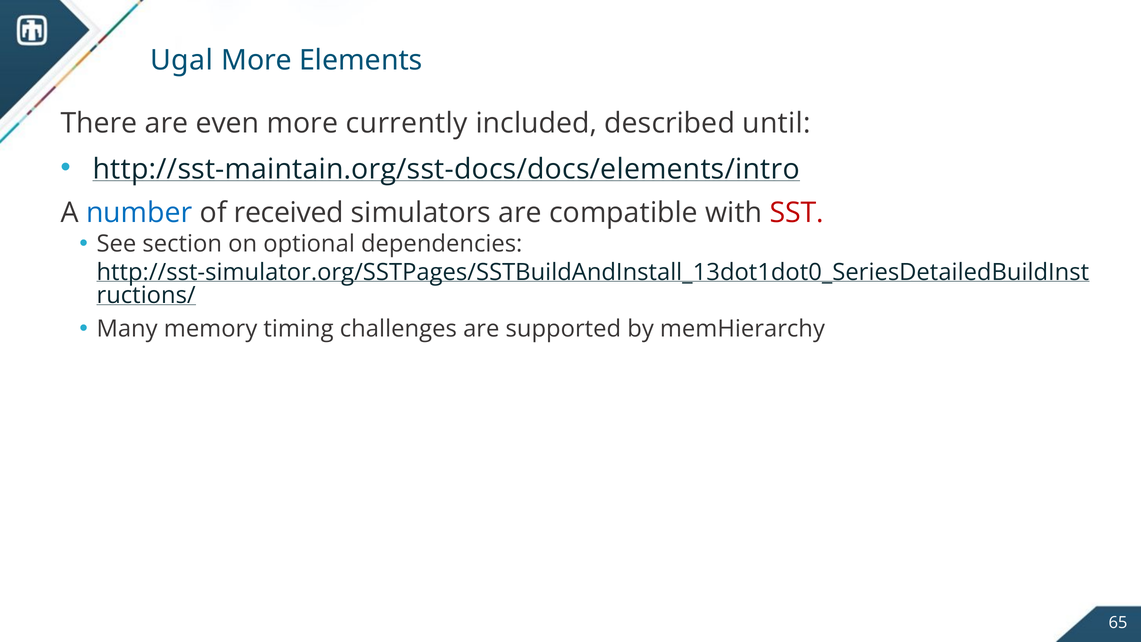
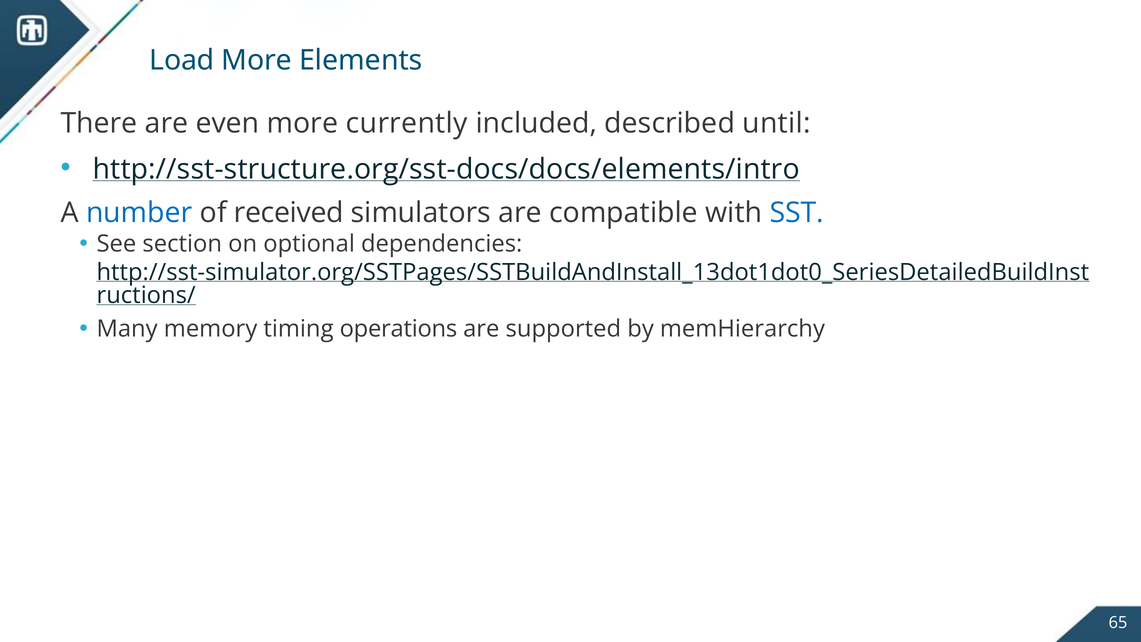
Ugal: Ugal -> Load
http://sst-maintain.org/sst-docs/docs/elements/intro: http://sst-maintain.org/sst-docs/docs/elements/intro -> http://sst-structure.org/sst-docs/docs/elements/intro
SST colour: red -> blue
challenges: challenges -> operations
